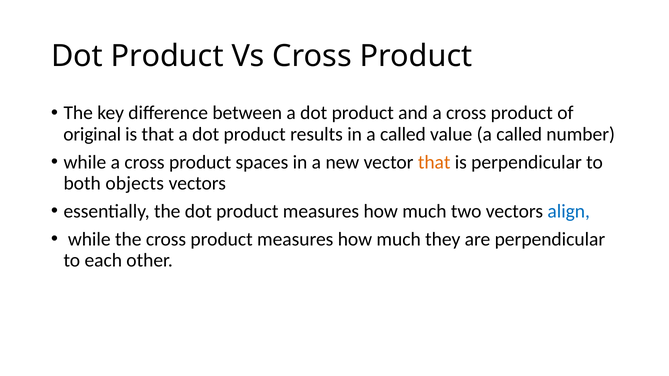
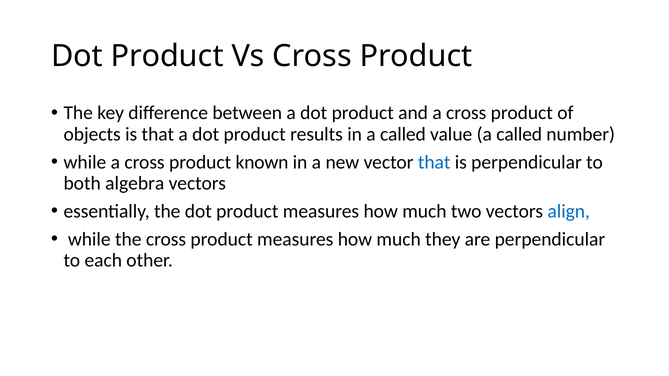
original: original -> objects
spaces: spaces -> known
that at (434, 162) colour: orange -> blue
objects: objects -> algebra
